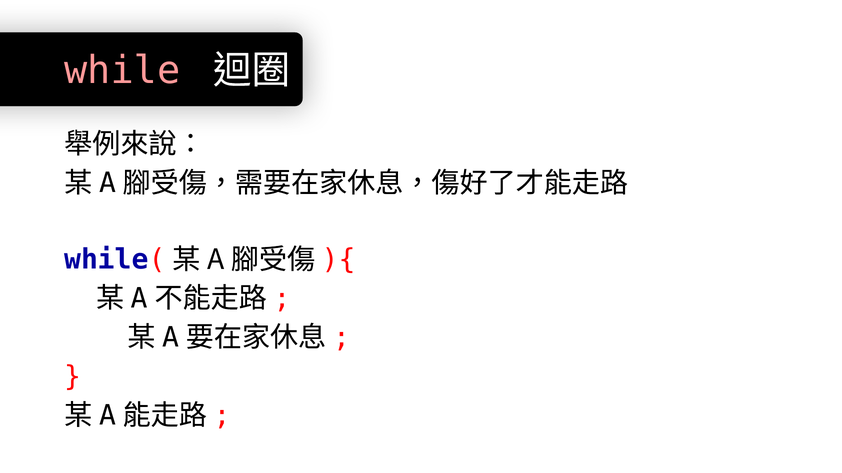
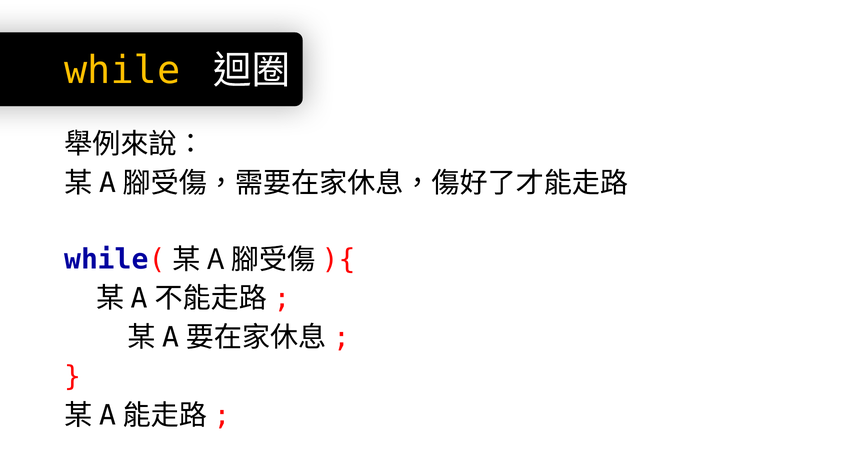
while colour: pink -> yellow
